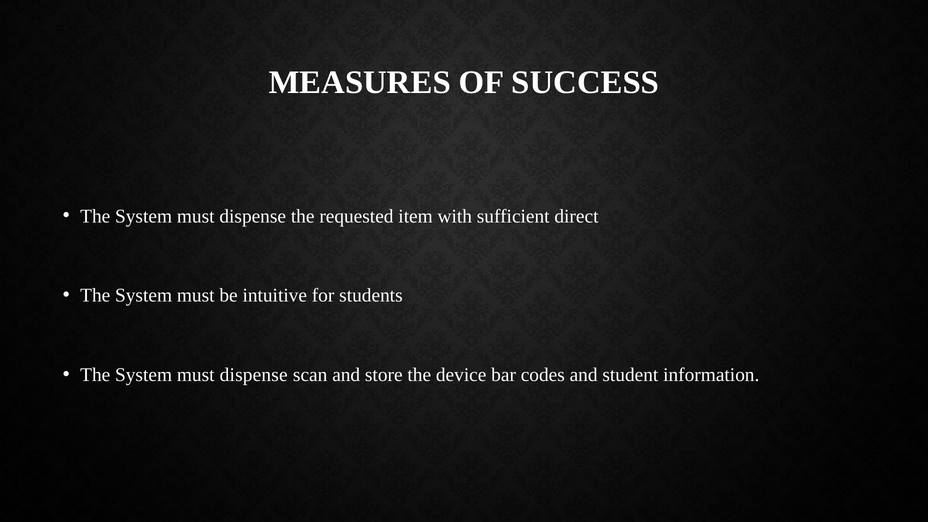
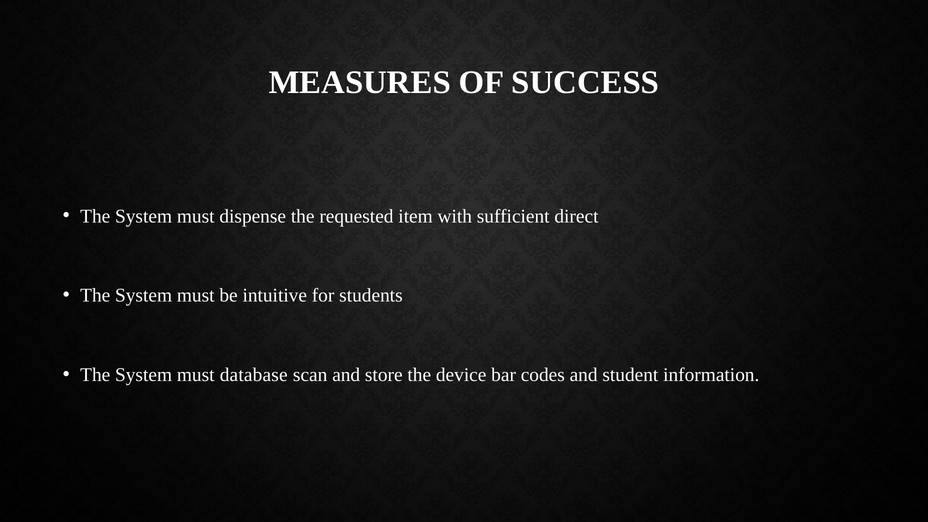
dispense at (254, 375): dispense -> database
